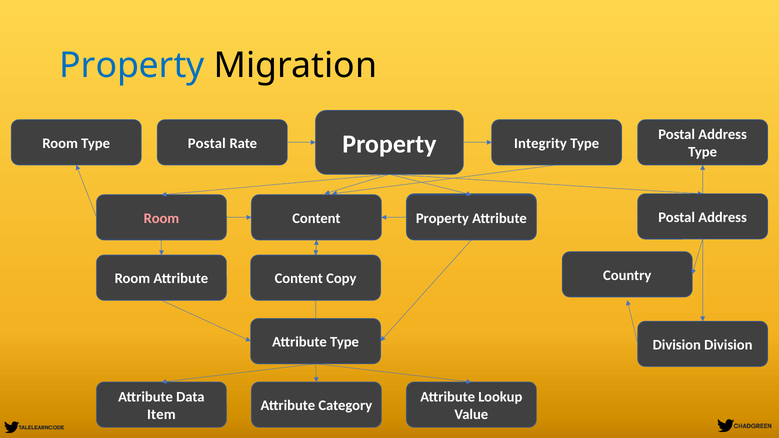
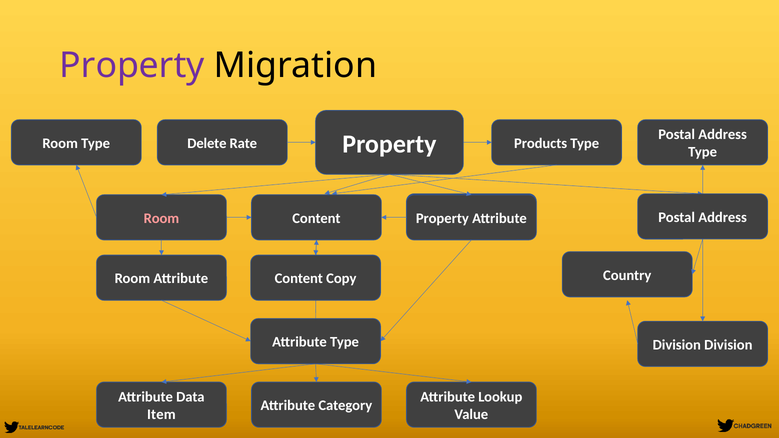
Property at (132, 65) colour: blue -> purple
Postal at (207, 143): Postal -> Delete
Integrity: Integrity -> Products
